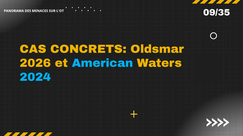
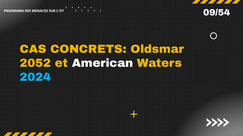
09/35: 09/35 -> 09/54
2026: 2026 -> 2052
American colour: light blue -> white
